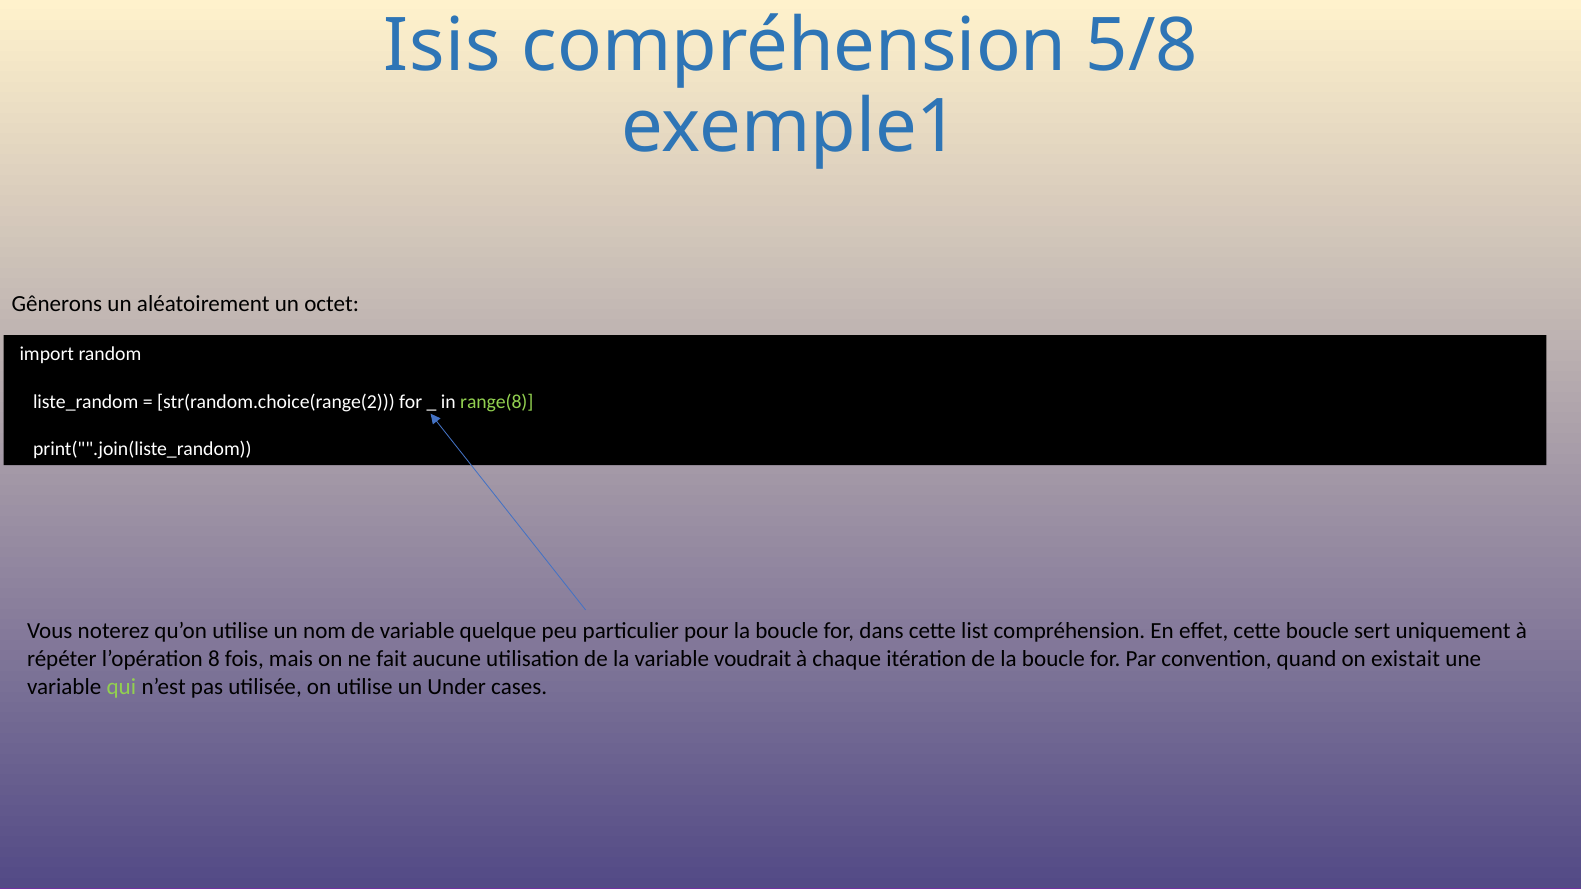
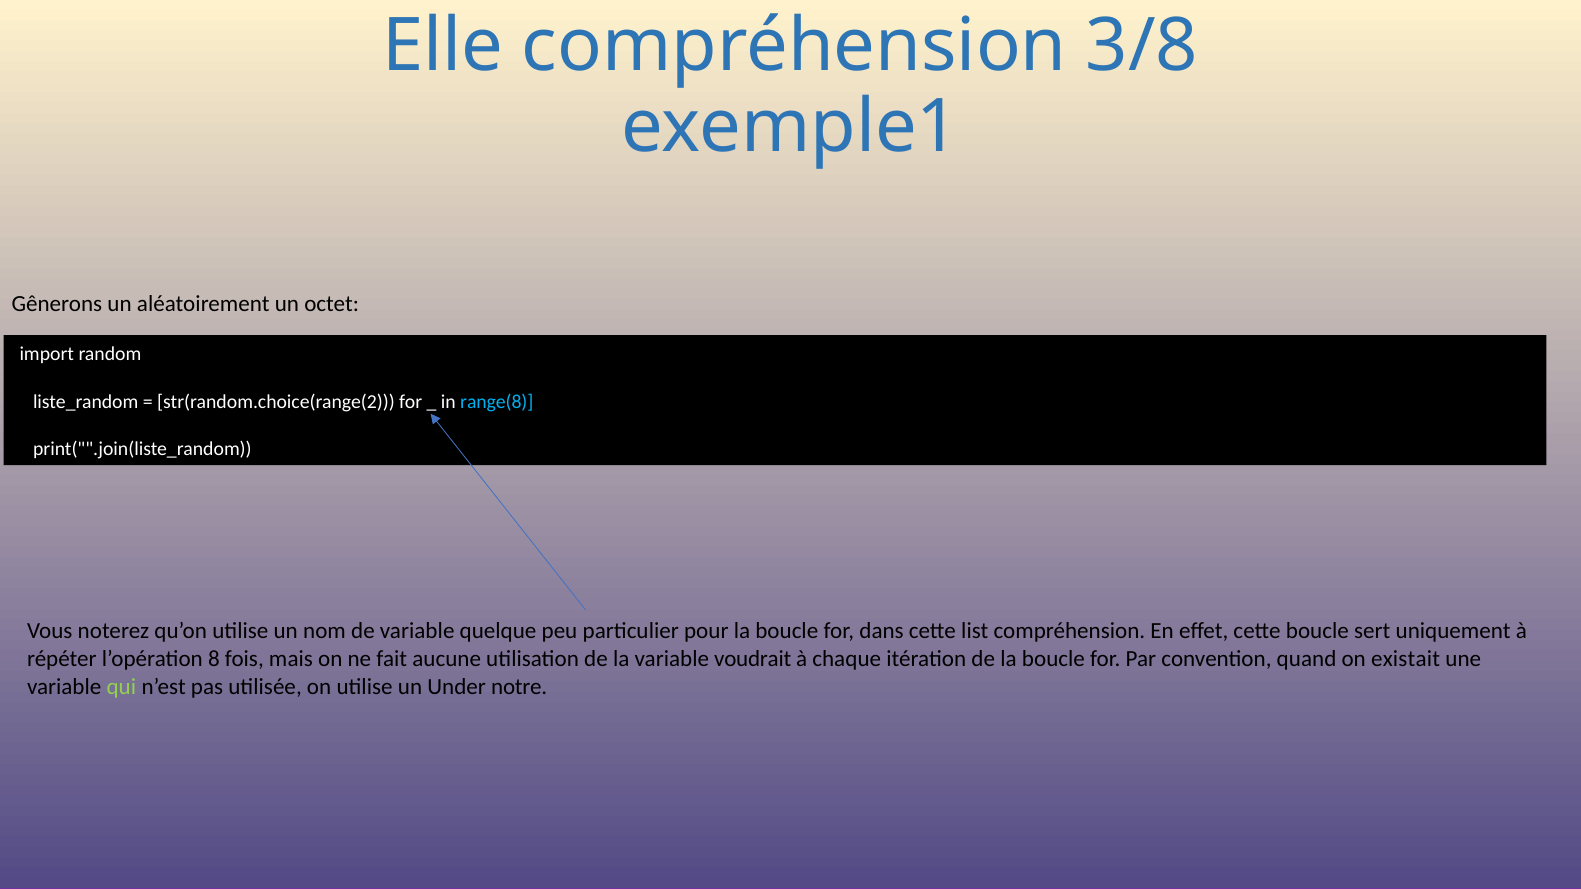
Isis: Isis -> Elle
5/8: 5/8 -> 3/8
range(8 colour: light green -> light blue
cases: cases -> notre
